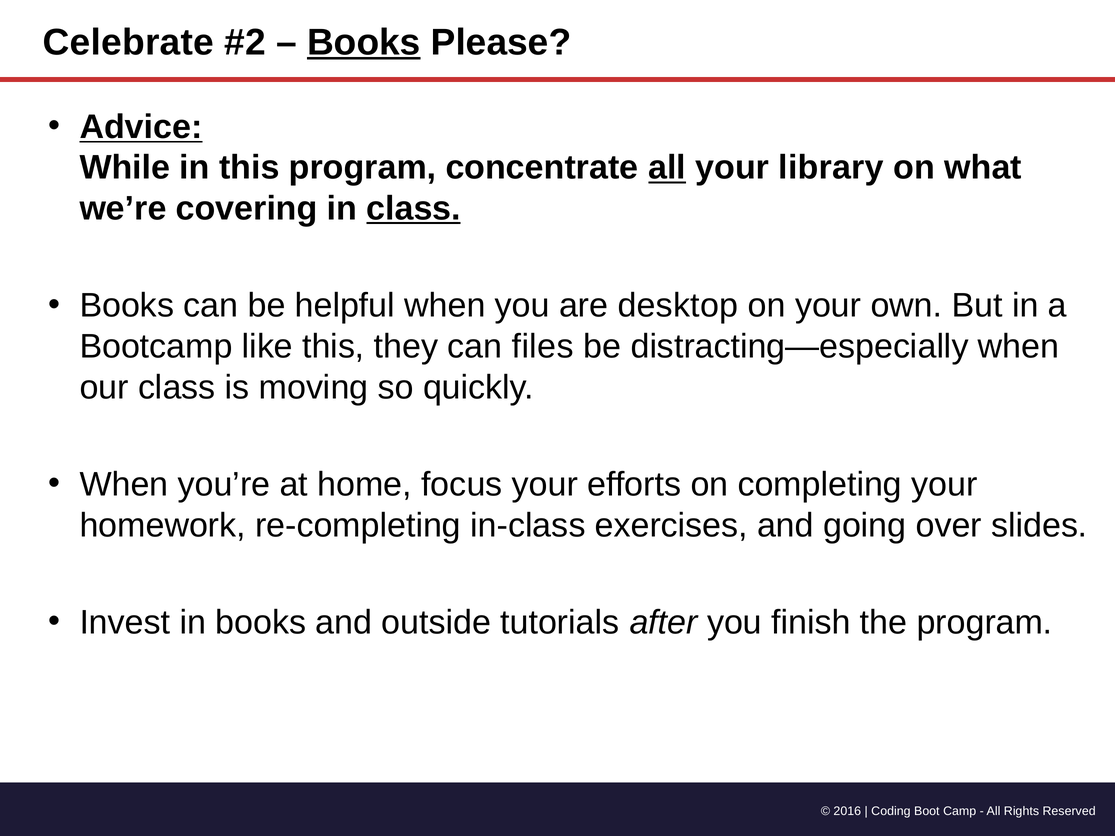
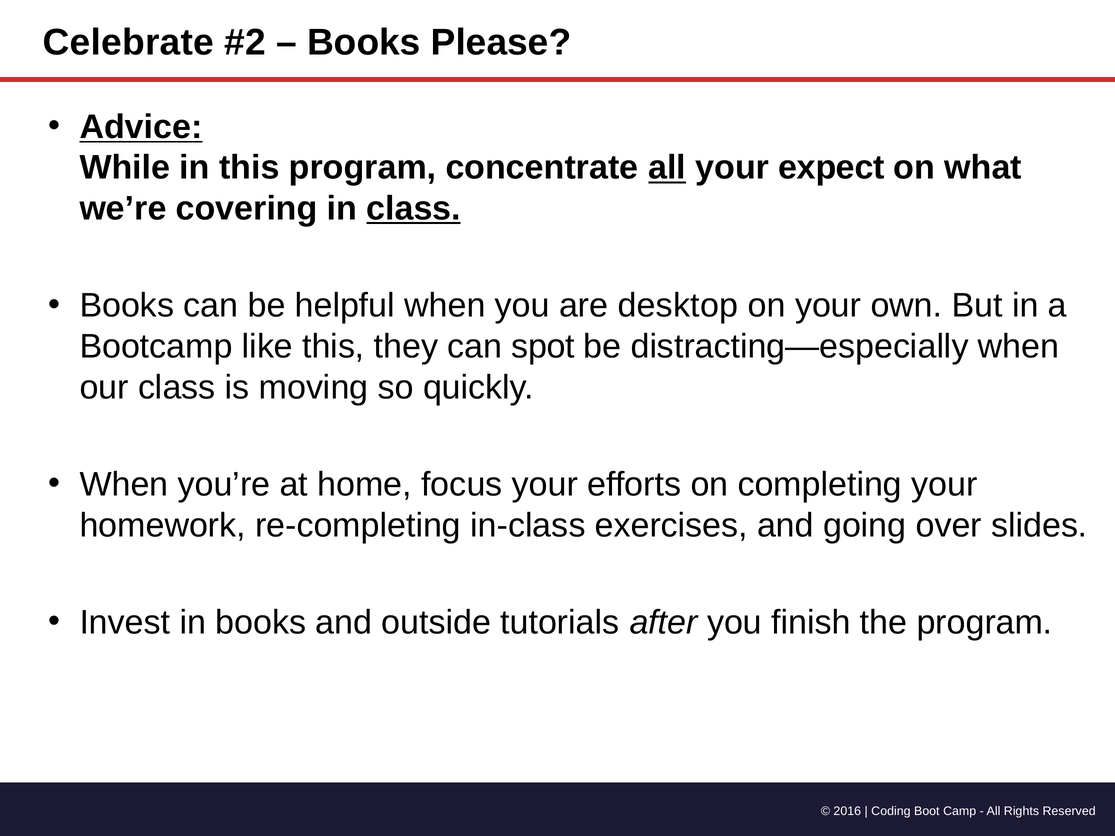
Books at (364, 42) underline: present -> none
library: library -> expect
files: files -> spot
